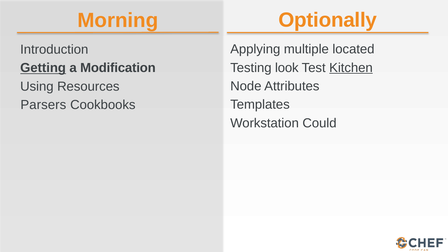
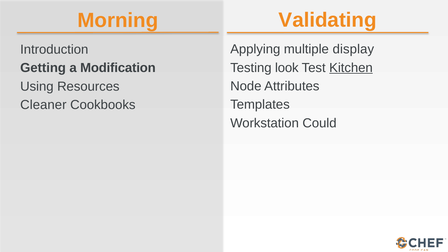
Optionally: Optionally -> Validating
located: located -> display
Getting underline: present -> none
Parsers: Parsers -> Cleaner
